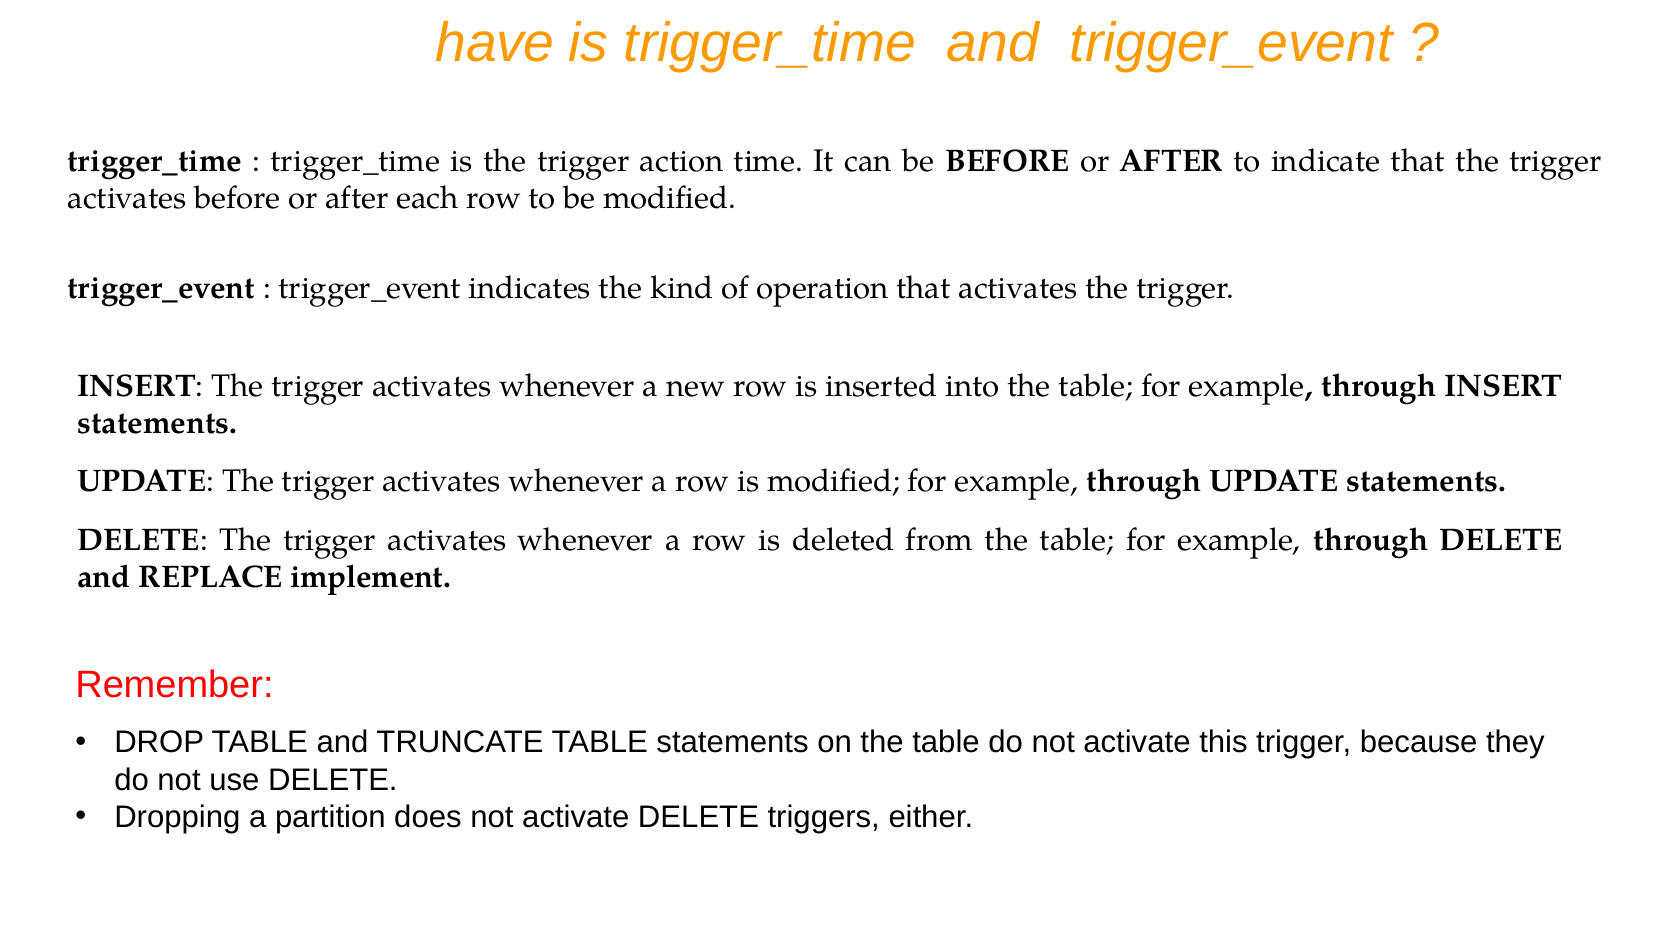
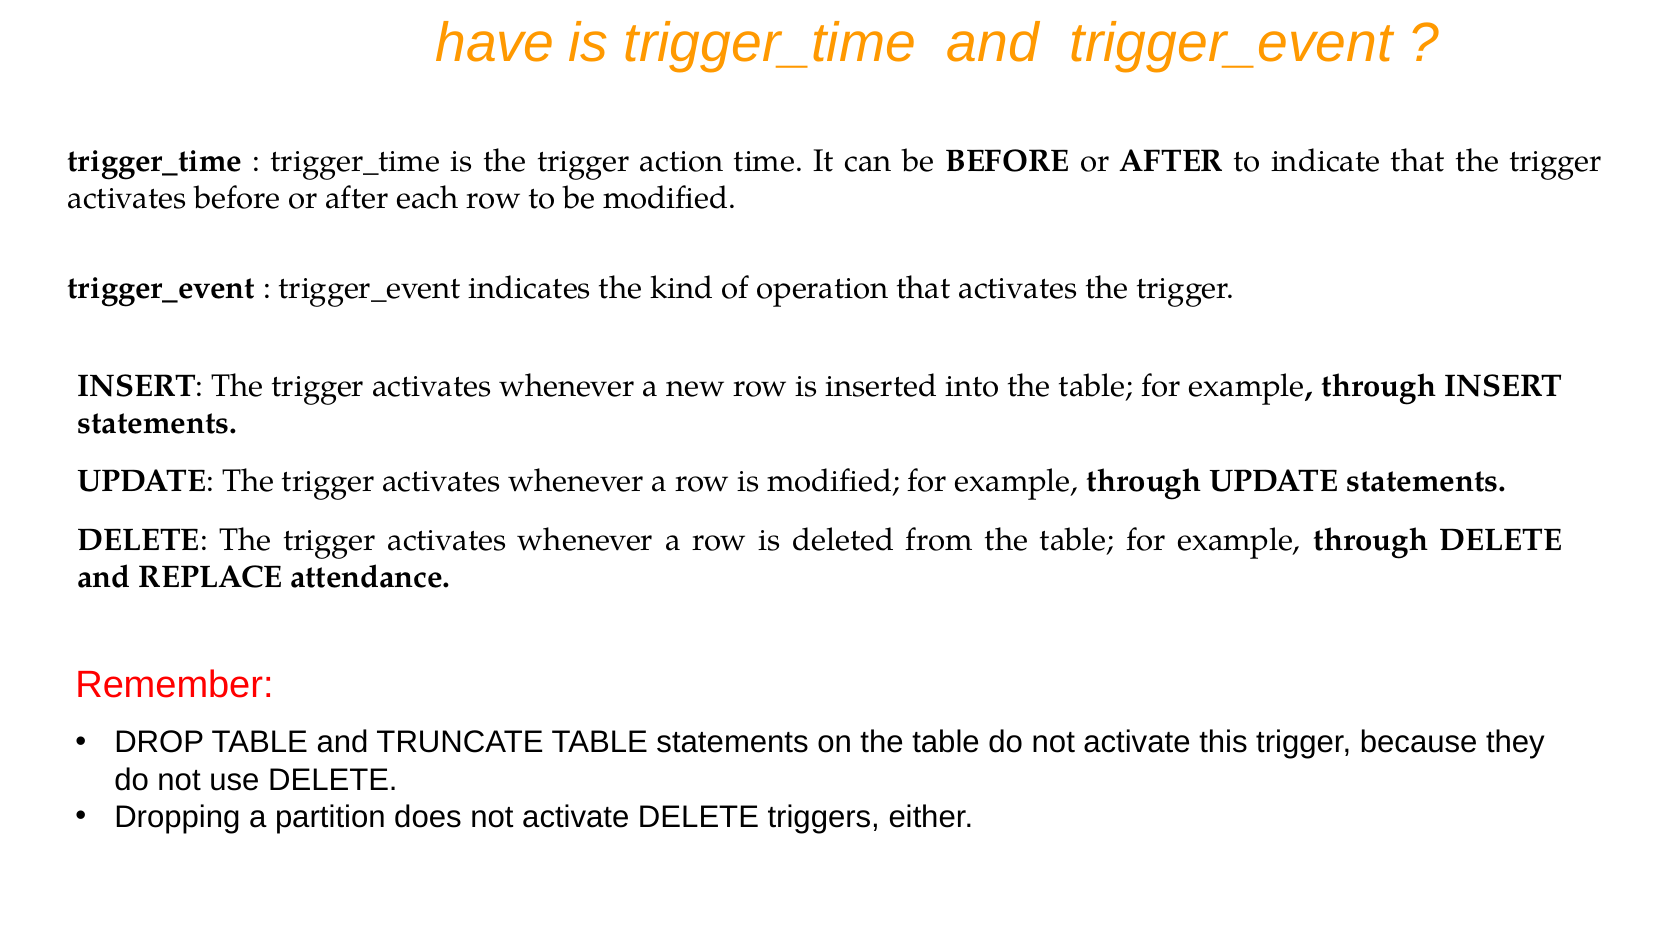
implement: implement -> attendance
